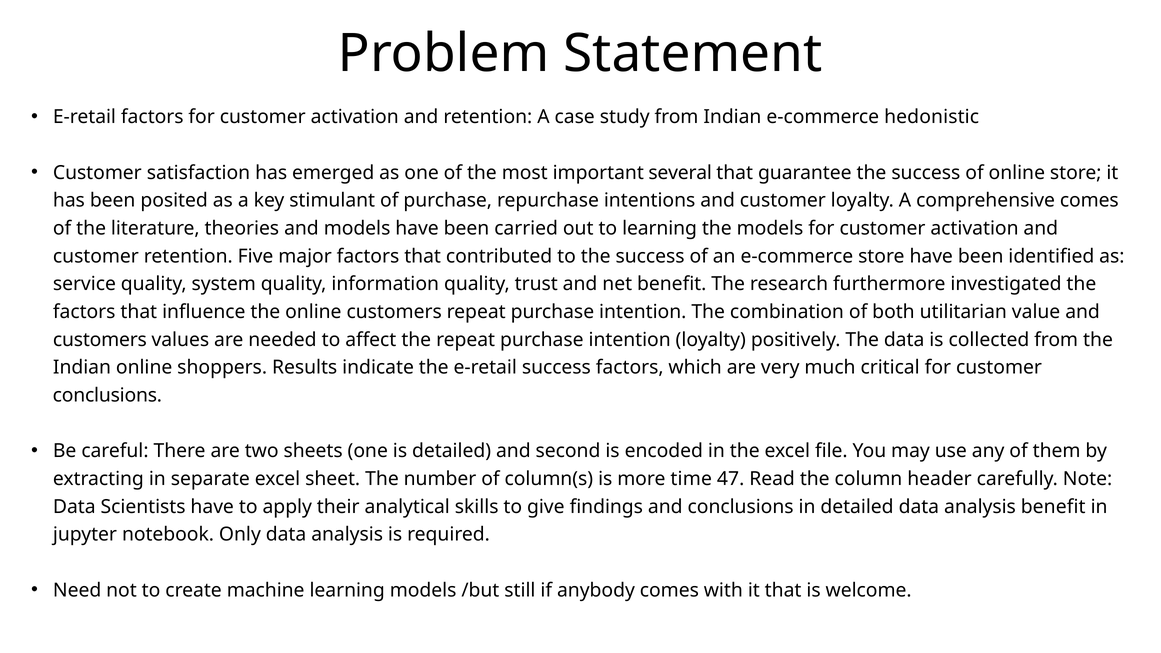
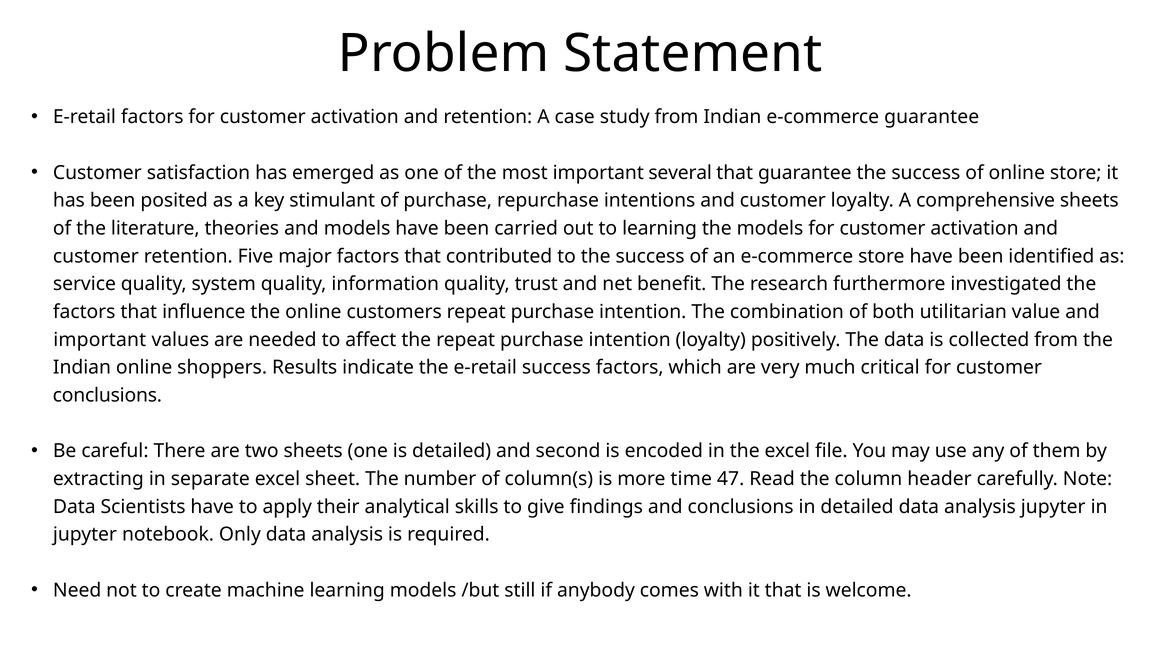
e-commerce hedonistic: hedonistic -> guarantee
comprehensive comes: comes -> sheets
customers at (100, 340): customers -> important
analysis benefit: benefit -> jupyter
